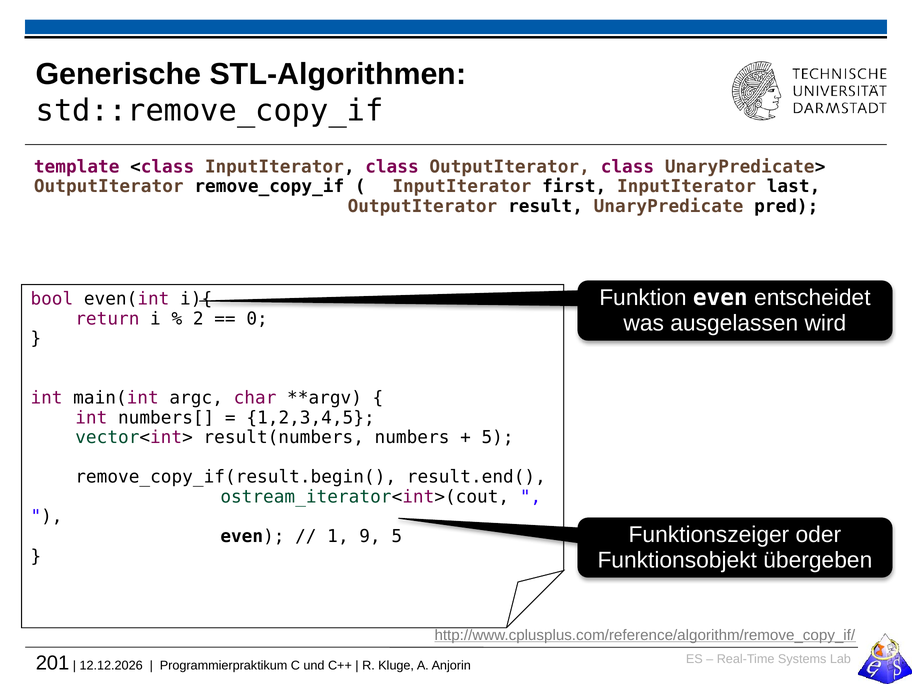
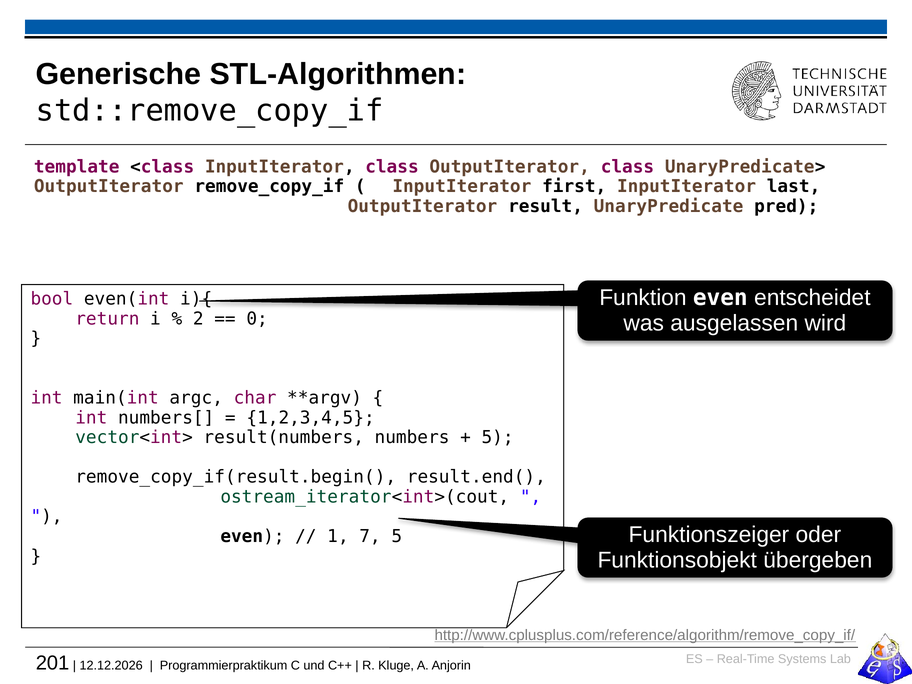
9: 9 -> 7
